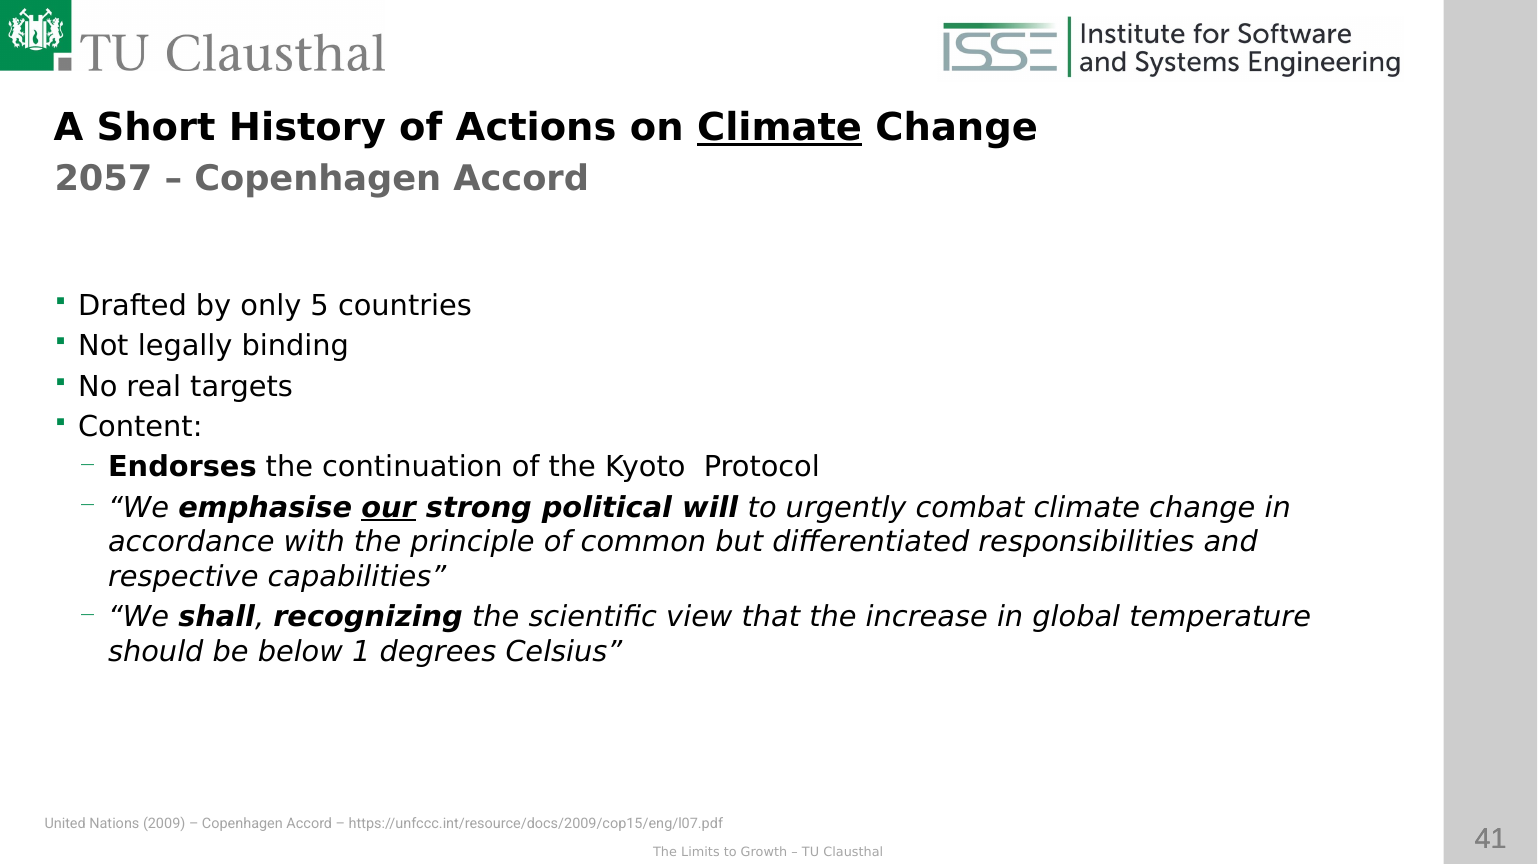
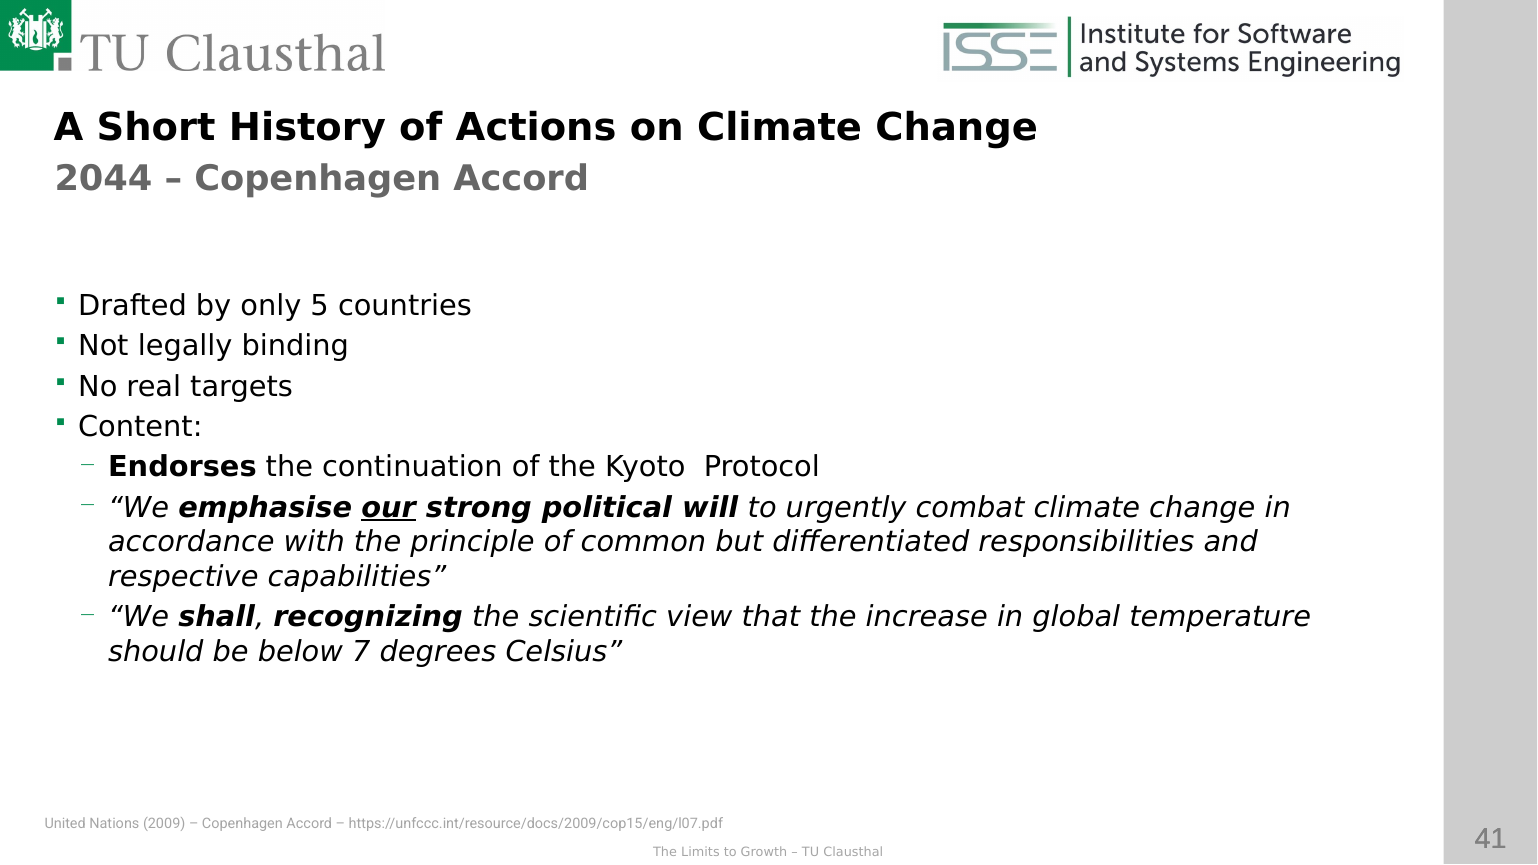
Climate at (780, 128) underline: present -> none
2057: 2057 -> 2044
1: 1 -> 7
